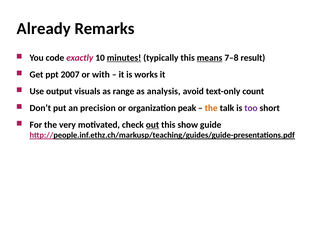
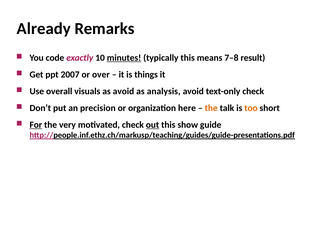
means underline: present -> none
with: with -> over
works: works -> things
output: output -> overall
as range: range -> avoid
text-only count: count -> check
peak: peak -> here
too colour: purple -> orange
For underline: none -> present
